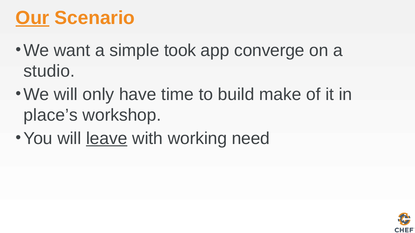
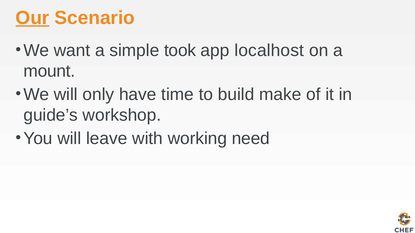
converge: converge -> localhost
studio: studio -> mount
place’s: place’s -> guide’s
leave underline: present -> none
